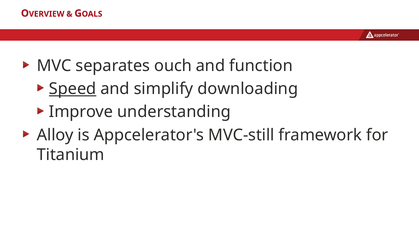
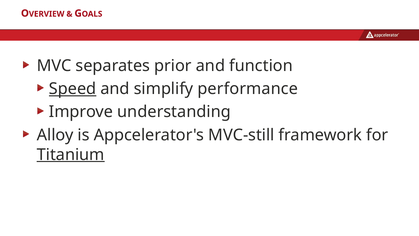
ouch: ouch -> prior
downloading: downloading -> performance
Titanium underline: none -> present
